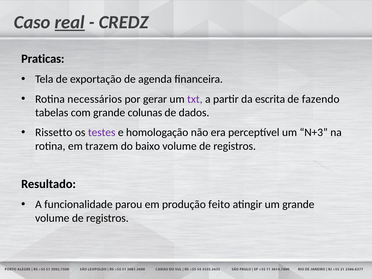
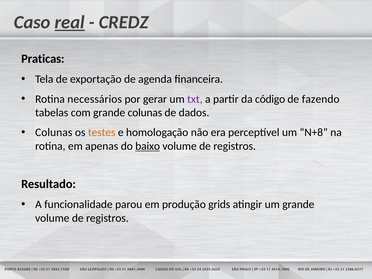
escrita: escrita -> código
Rissetto at (54, 132): Rissetto -> Colunas
testes colour: purple -> orange
N+3: N+3 -> N+8
trazem: trazem -> apenas
baixo underline: none -> present
feito: feito -> grids
